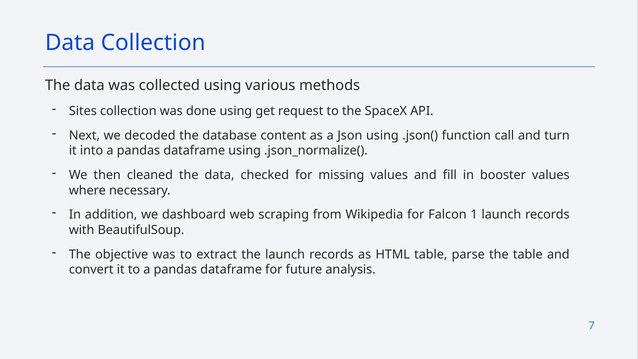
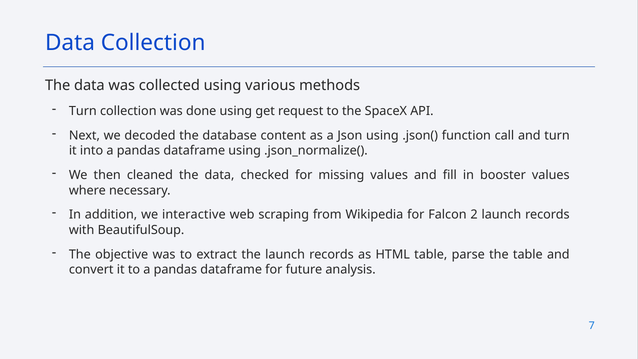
Sites at (83, 111): Sites -> Turn
dashboard: dashboard -> interactive
1: 1 -> 2
